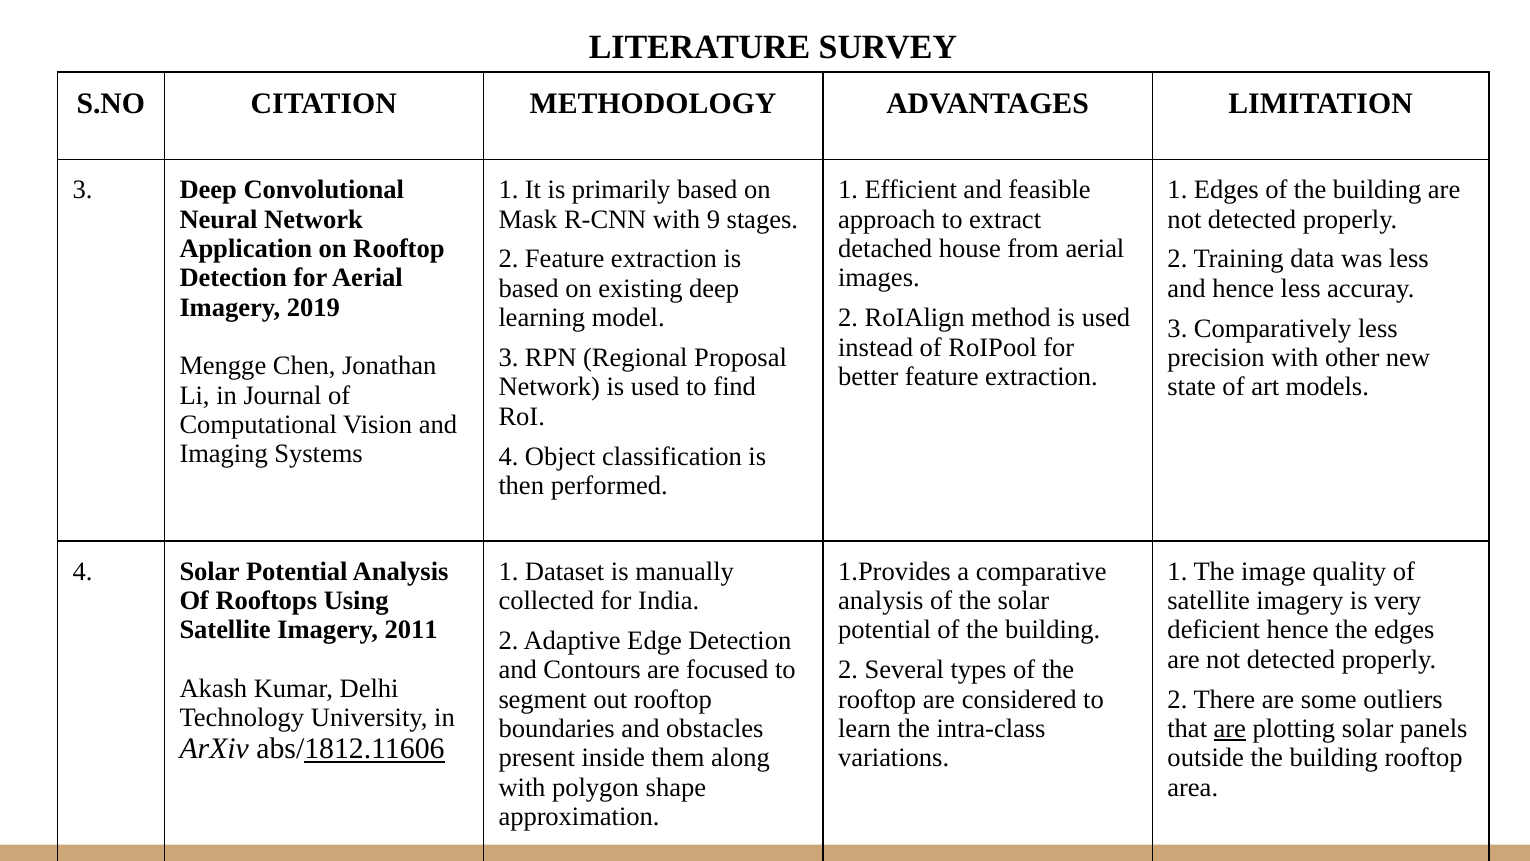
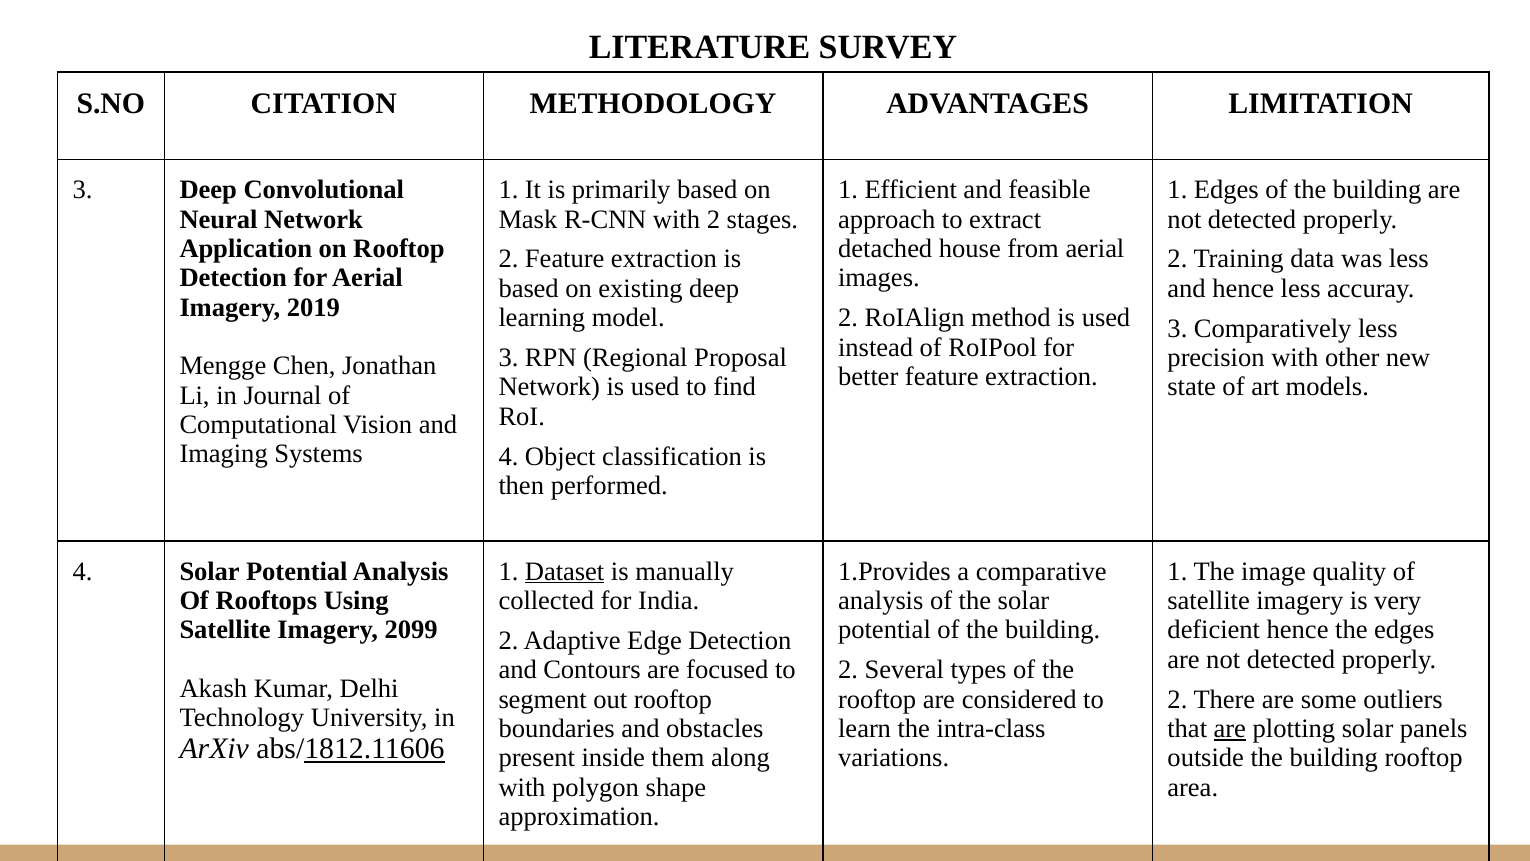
with 9: 9 -> 2
Dataset underline: none -> present
2011: 2011 -> 2099
